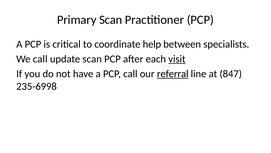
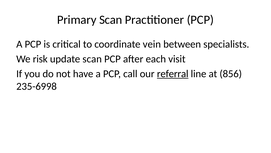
help: help -> vein
We call: call -> risk
visit underline: present -> none
847: 847 -> 856
